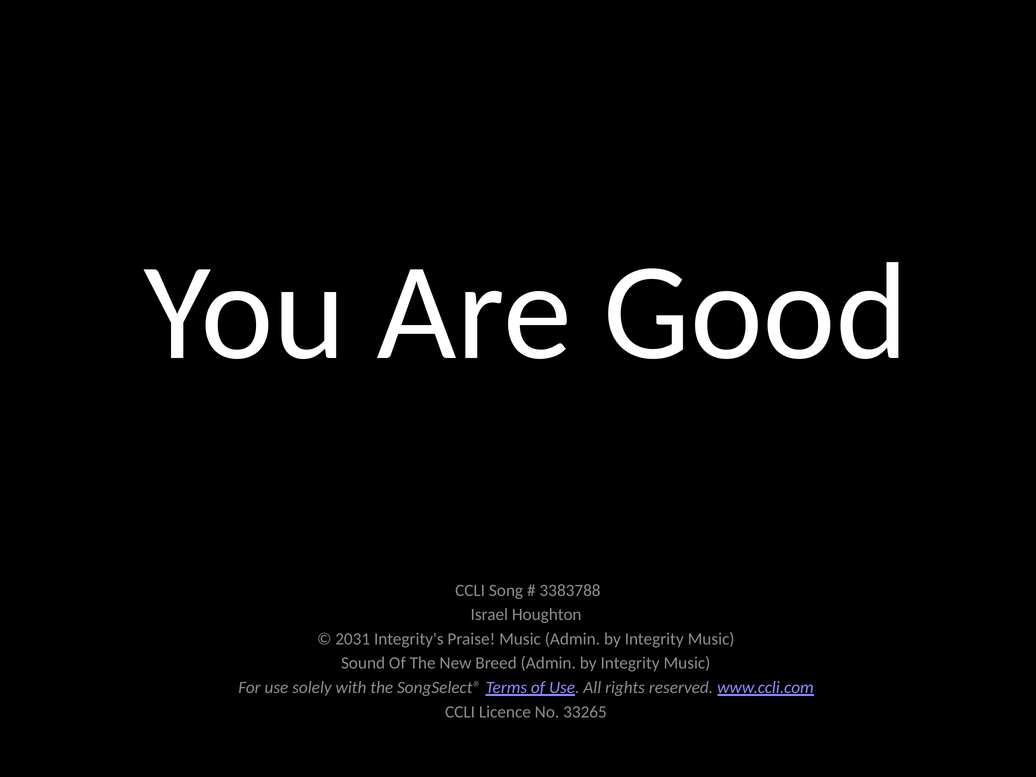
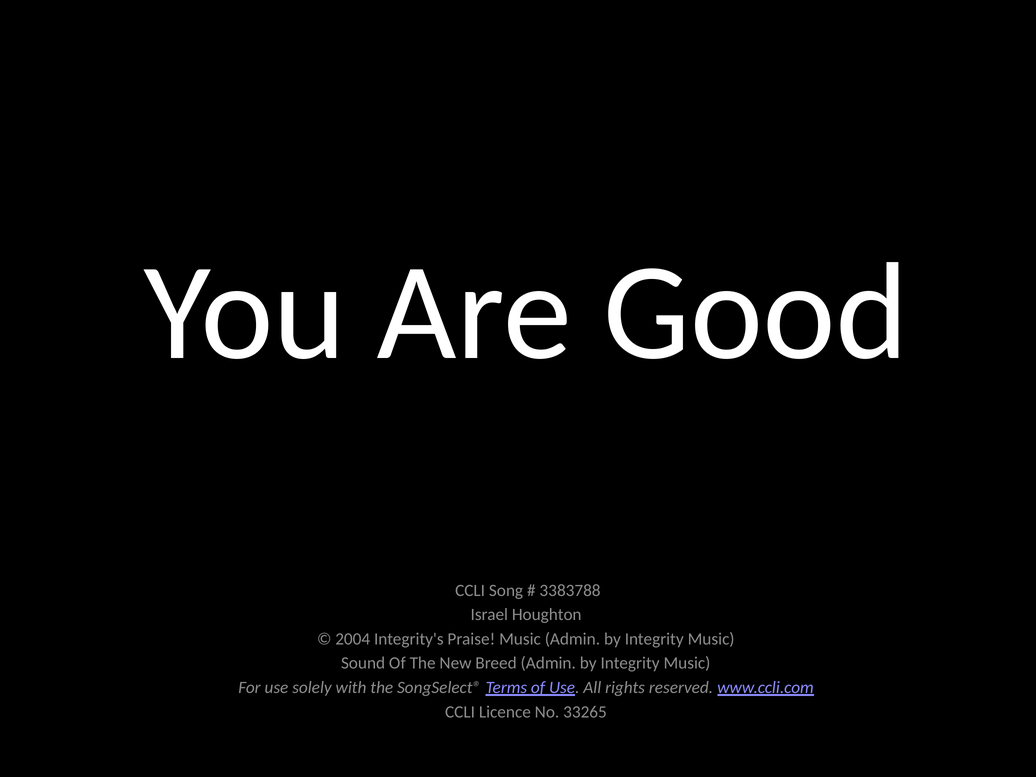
2031: 2031 -> 2004
